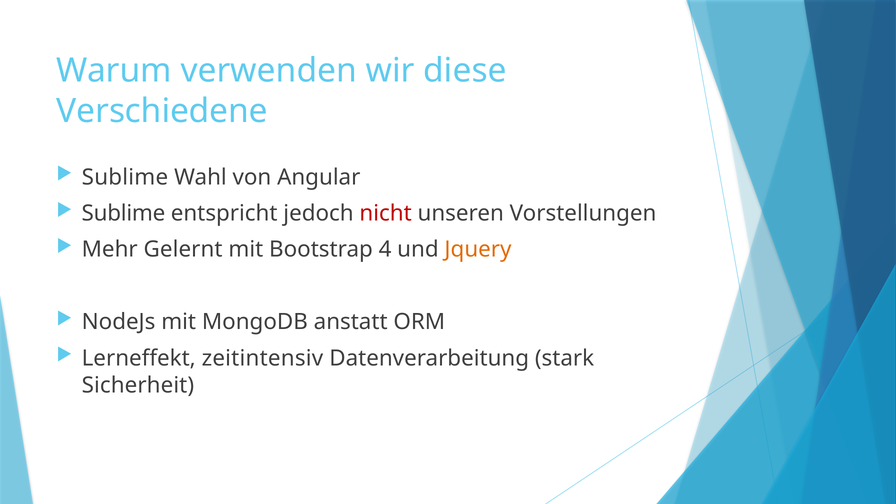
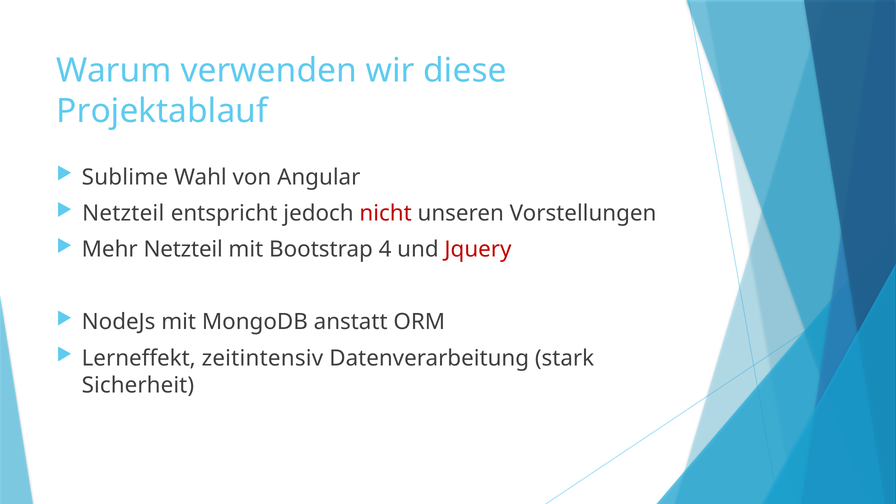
Verschiedene: Verschiedene -> Projektablauf
Sublime at (123, 213): Sublime -> Netzteil
Mehr Gelernt: Gelernt -> Netzteil
Jquery colour: orange -> red
